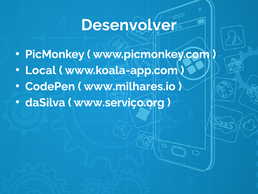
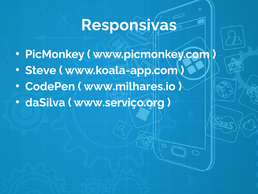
Desenvolver: Desenvolver -> Responsivas
Local: Local -> Steve
